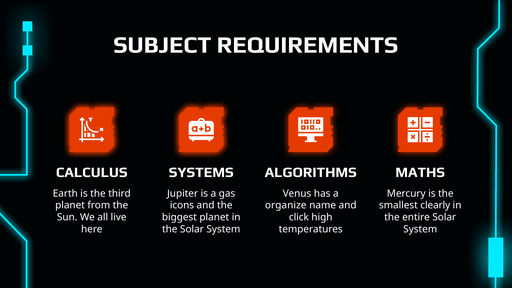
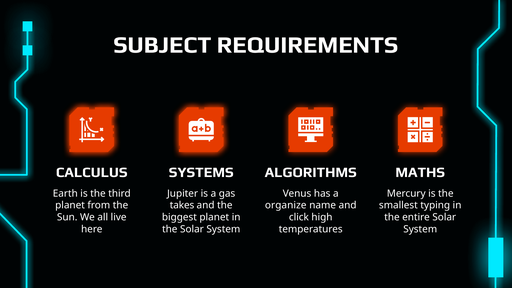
icons: icons -> takes
clearly: clearly -> typing
